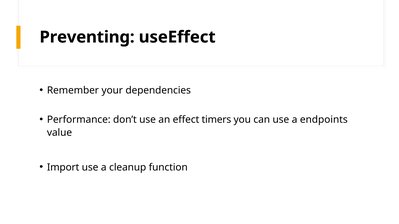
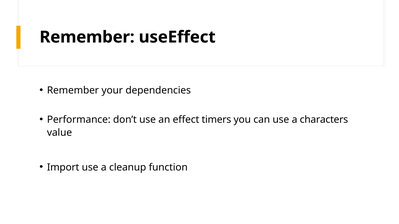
Preventing at (87, 37): Preventing -> Remember
endpoints: endpoints -> characters
